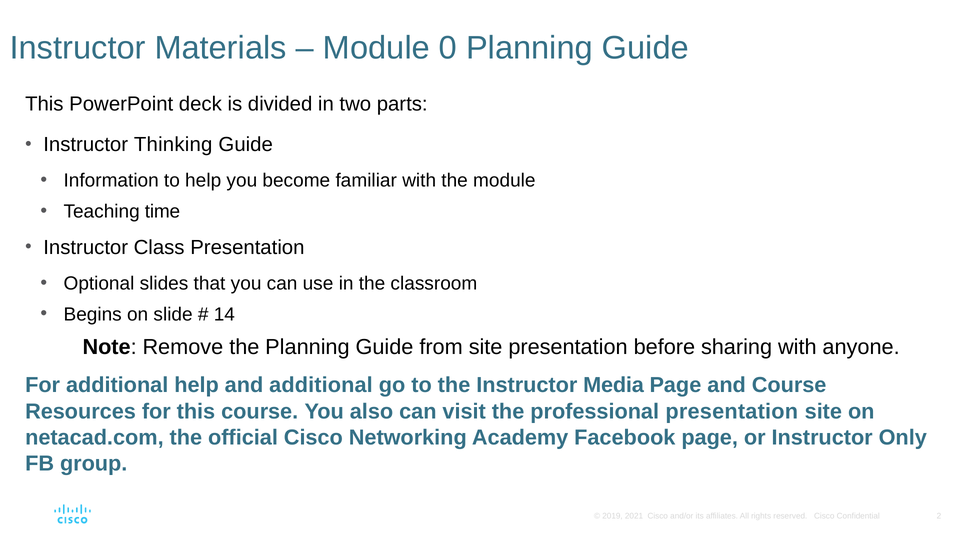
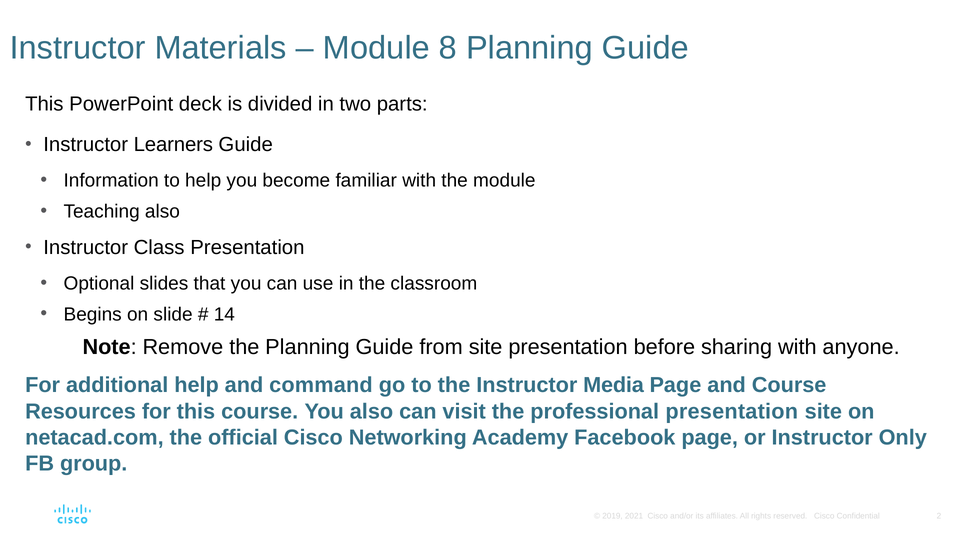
0: 0 -> 8
Thinking: Thinking -> Learners
Teaching time: time -> also
and additional: additional -> command
